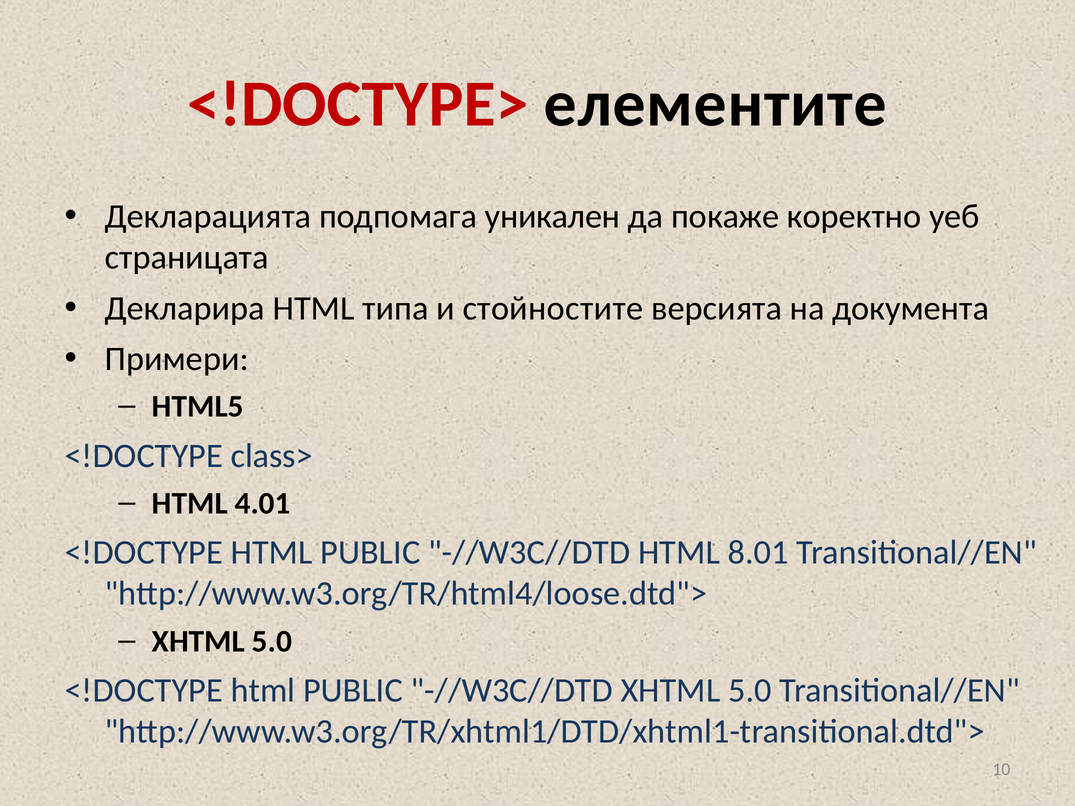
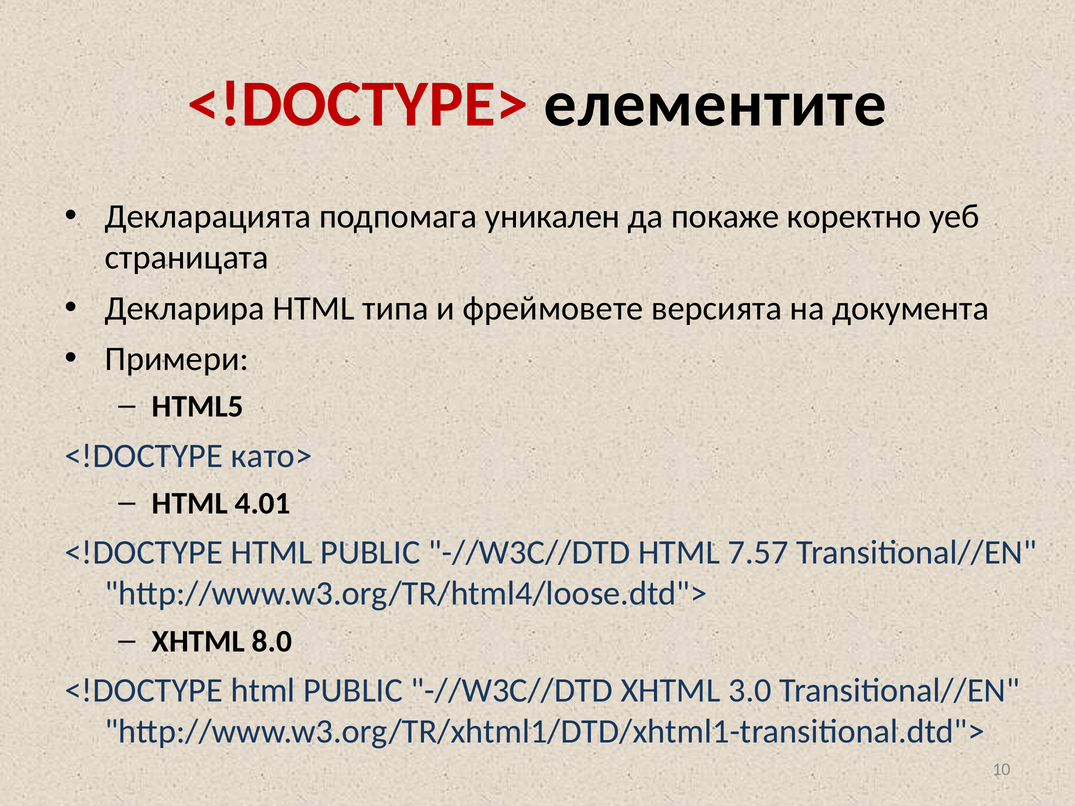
стойностите: стойностите -> фреймовете
class>: class> -> като>
8.01: 8.01 -> 7.57
5.0 at (272, 641): 5.0 -> 8.0
-//W3C//DTD XHTML 5.0: 5.0 -> 3.0
